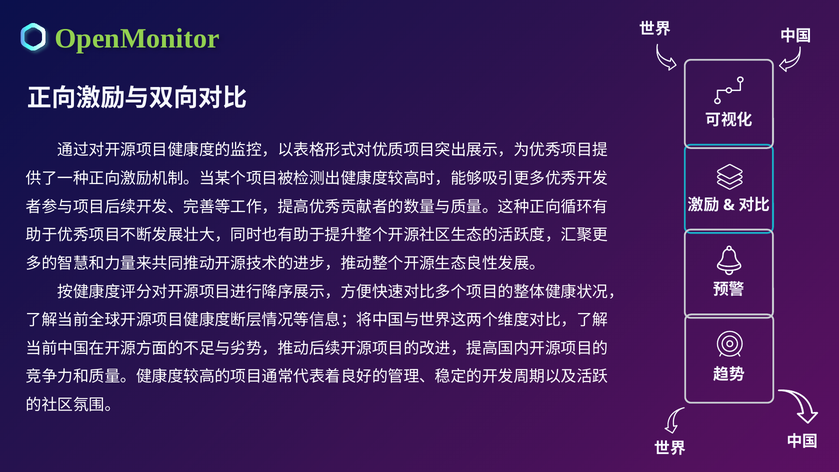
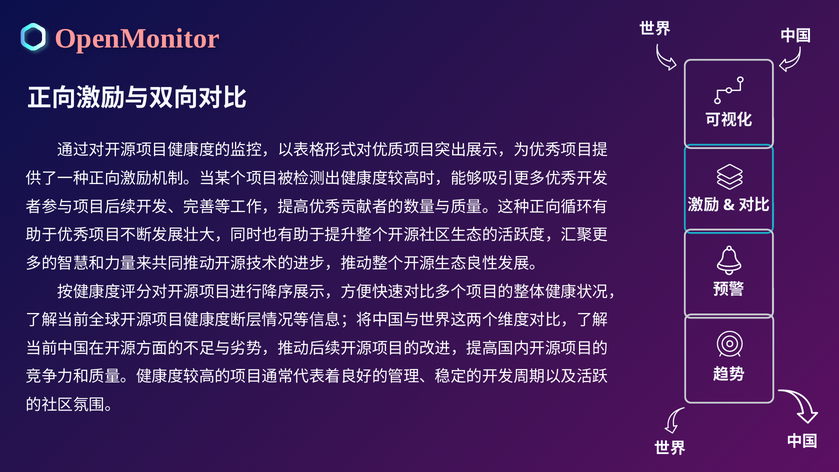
OpenMonitor colour: light green -> pink
